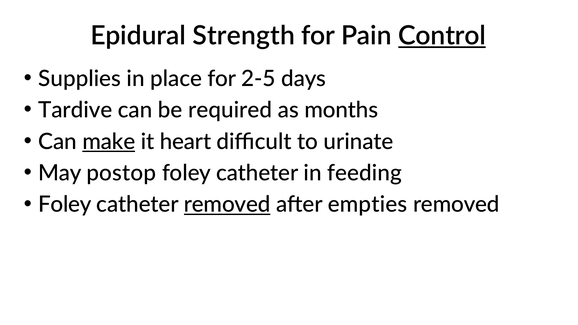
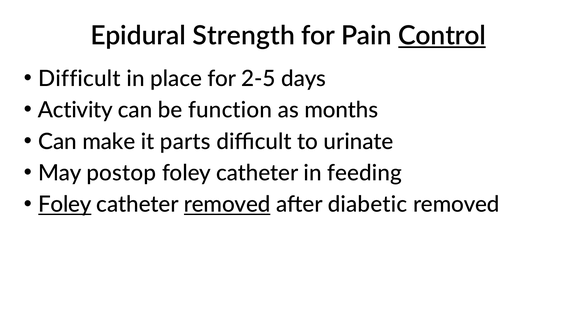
Supplies at (80, 79): Supplies -> Difficult
Tardive: Tardive -> Activity
required: required -> function
make underline: present -> none
heart: heart -> parts
Foley at (65, 205) underline: none -> present
empties: empties -> diabetic
